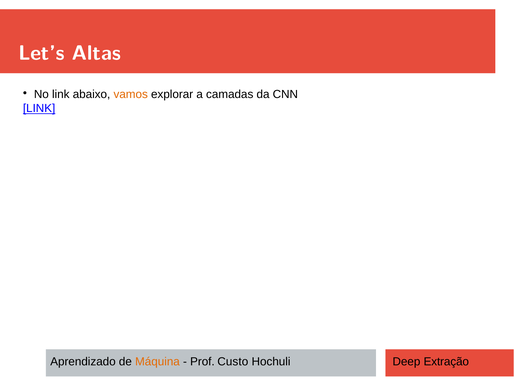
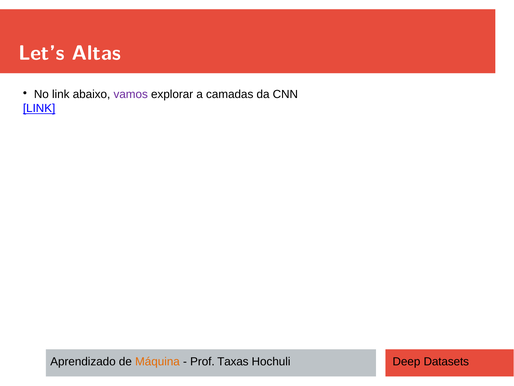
vamos colour: orange -> purple
Custo: Custo -> Taxas
Extração: Extração -> Datasets
